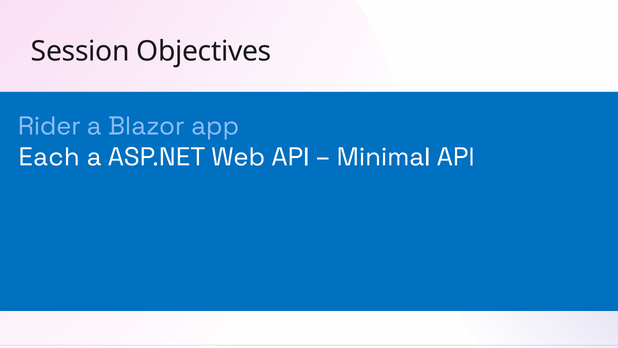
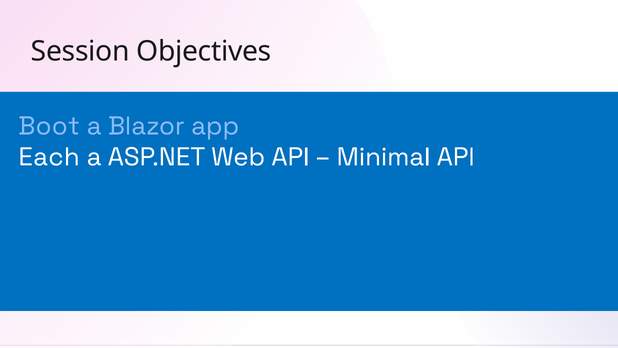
Rider: Rider -> Boot
